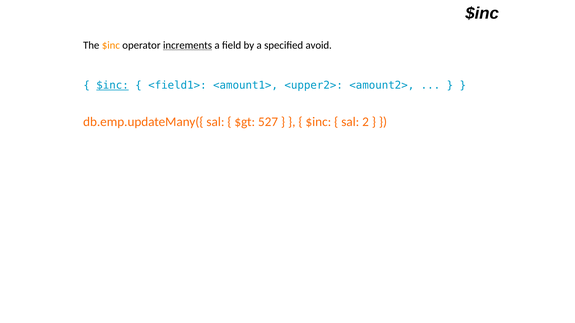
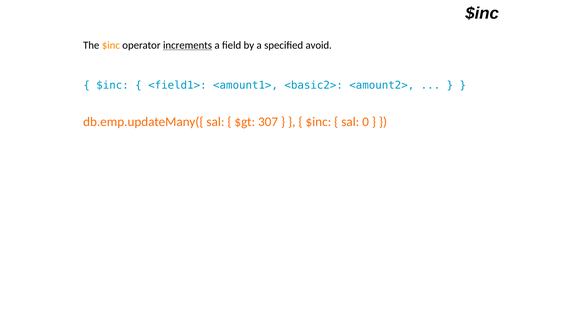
$inc at (113, 85) underline: present -> none
<upper2>: <upper2> -> <basic2>
527: 527 -> 307
2: 2 -> 0
